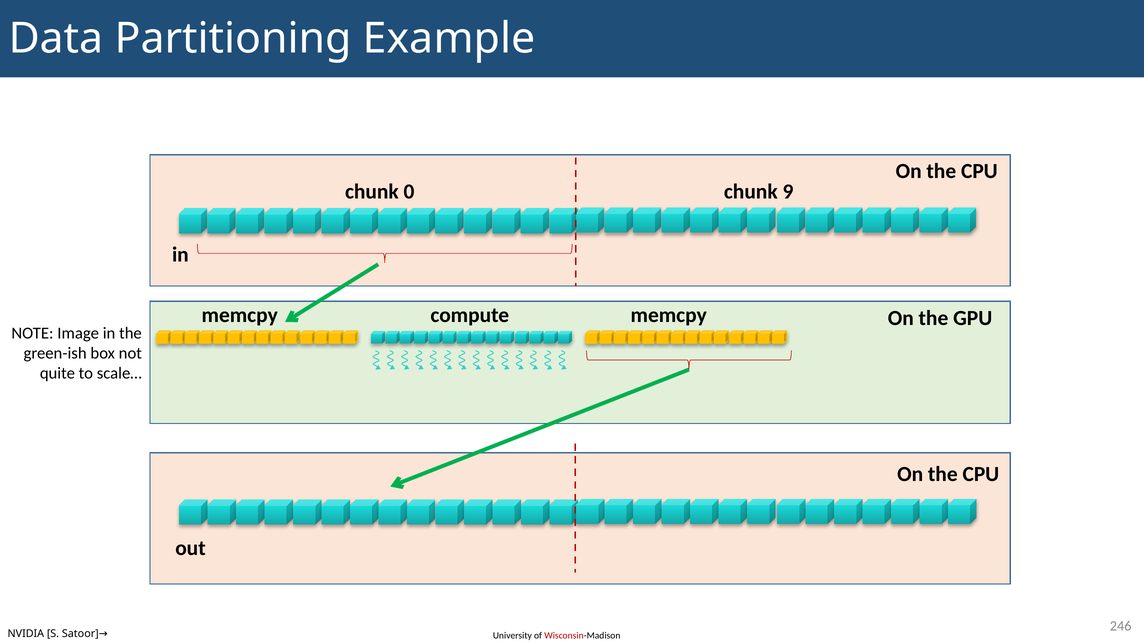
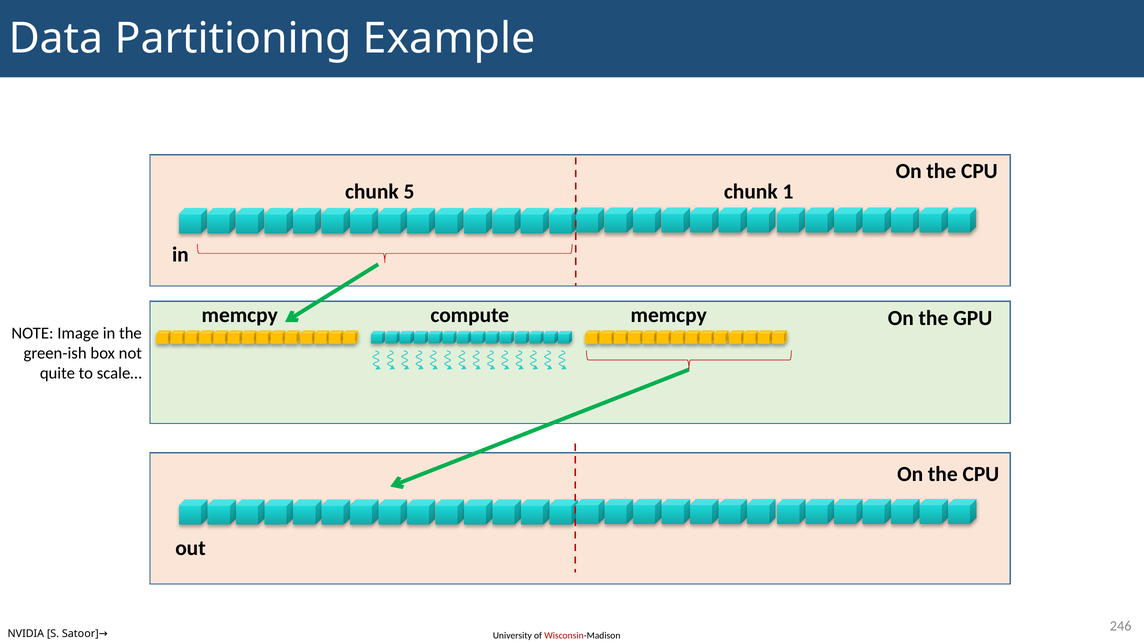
0: 0 -> 5
9: 9 -> 1
